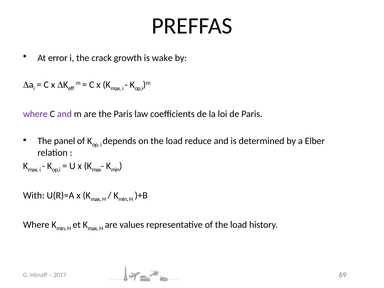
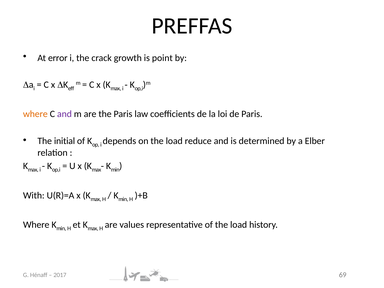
wake: wake -> point
where at (35, 114) colour: purple -> orange
panel: panel -> initial
